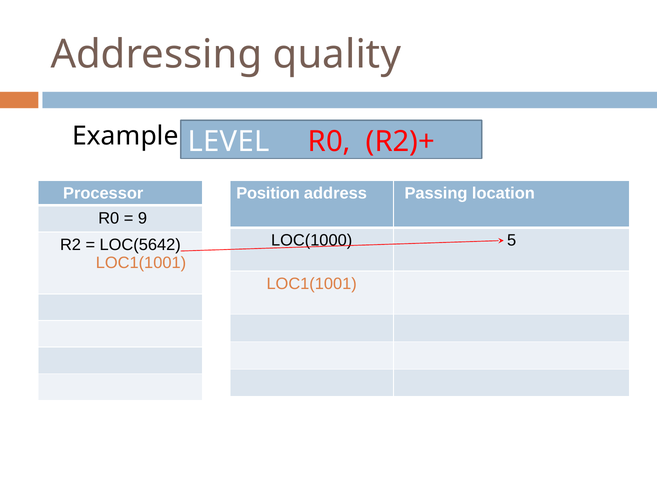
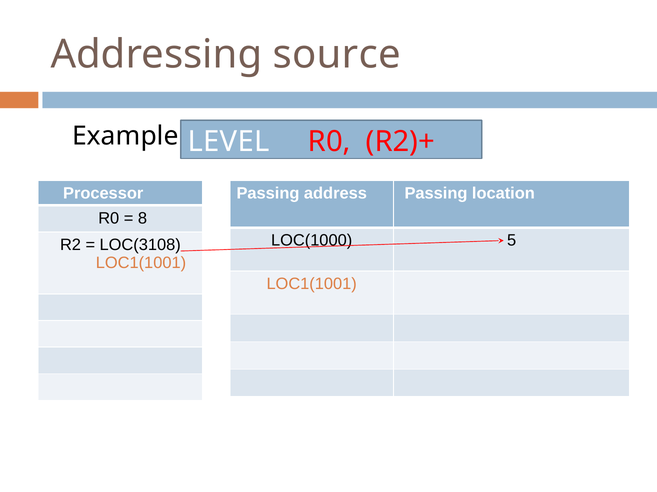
quality: quality -> source
Position at (268, 193): Position -> Passing
9: 9 -> 8
LOC(5642: LOC(5642 -> LOC(3108
